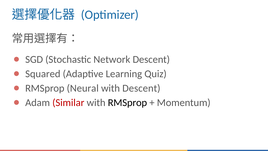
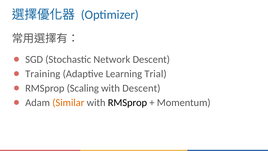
Squared: Squared -> Training
Quiz: Quiz -> Trial
Neural: Neural -> Scaling
Similar colour: red -> orange
